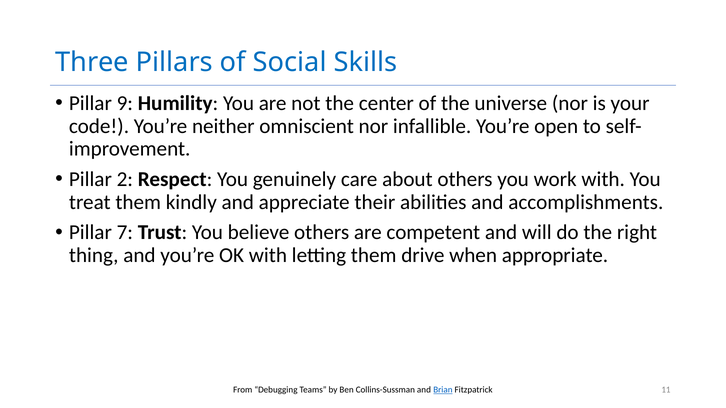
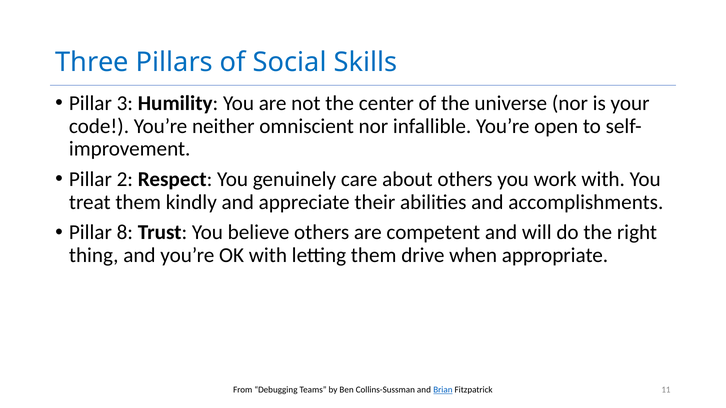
9: 9 -> 3
7: 7 -> 8
